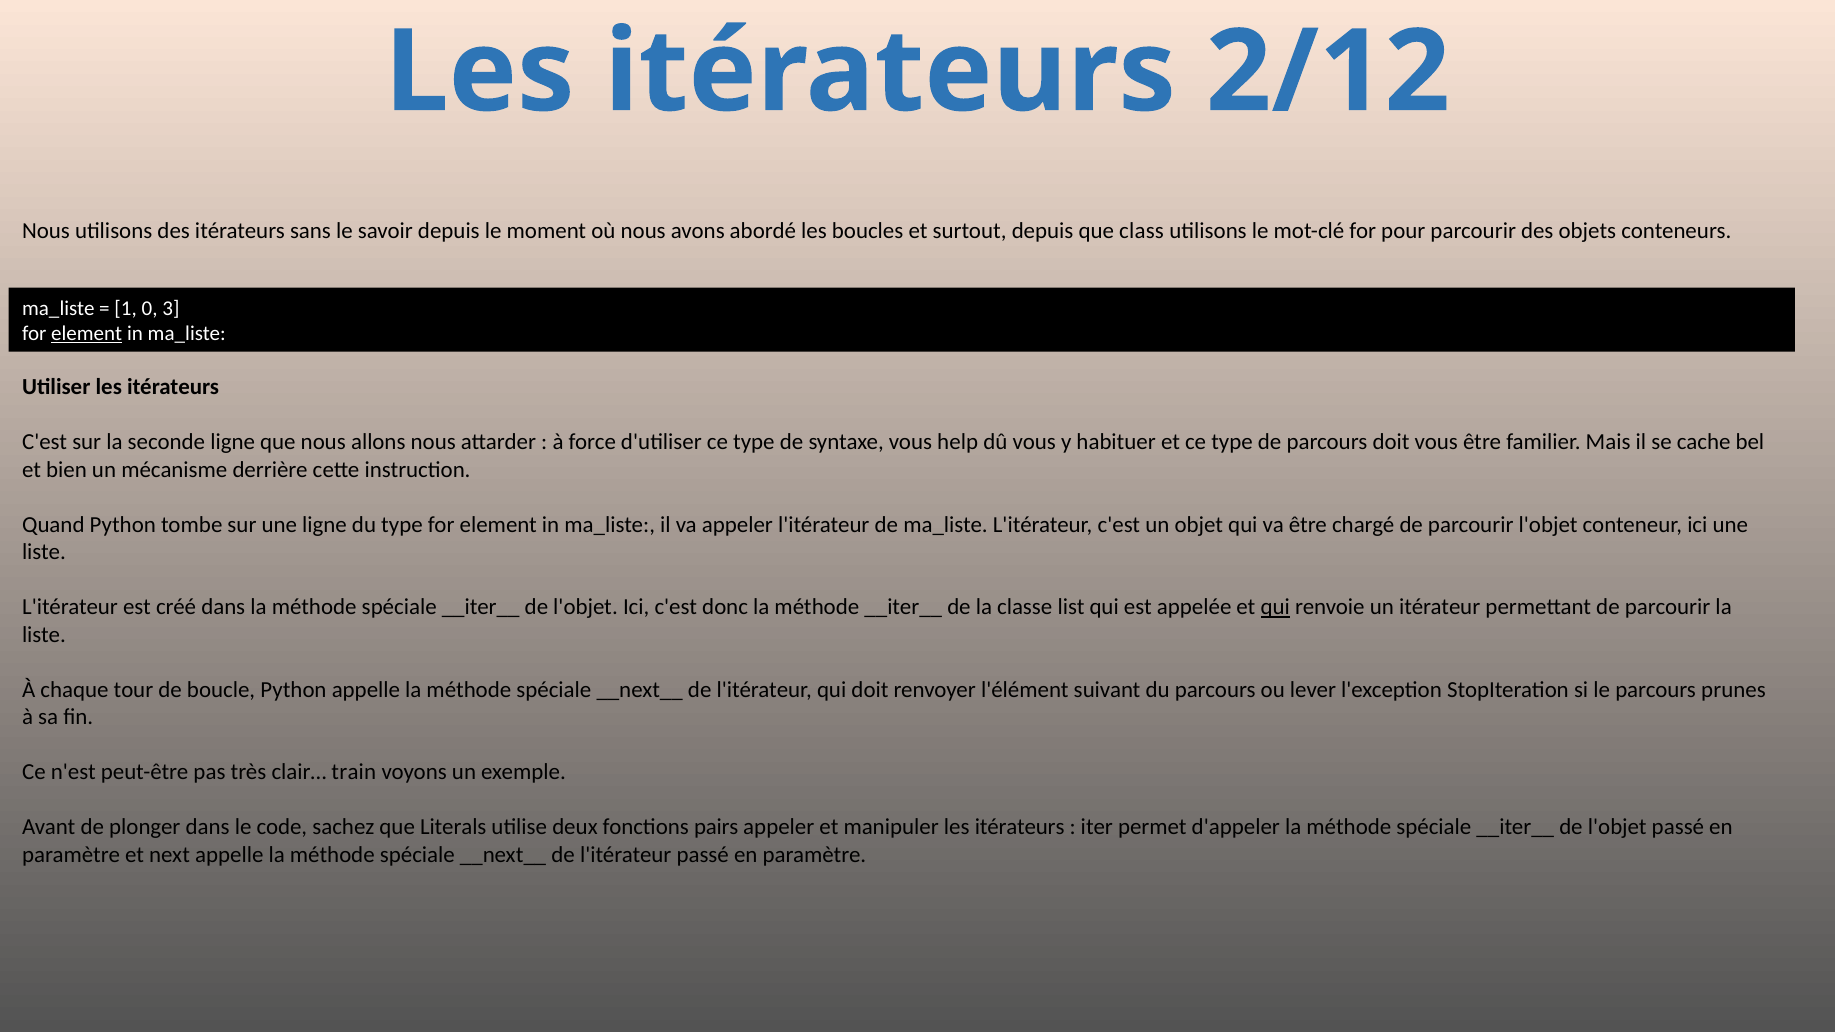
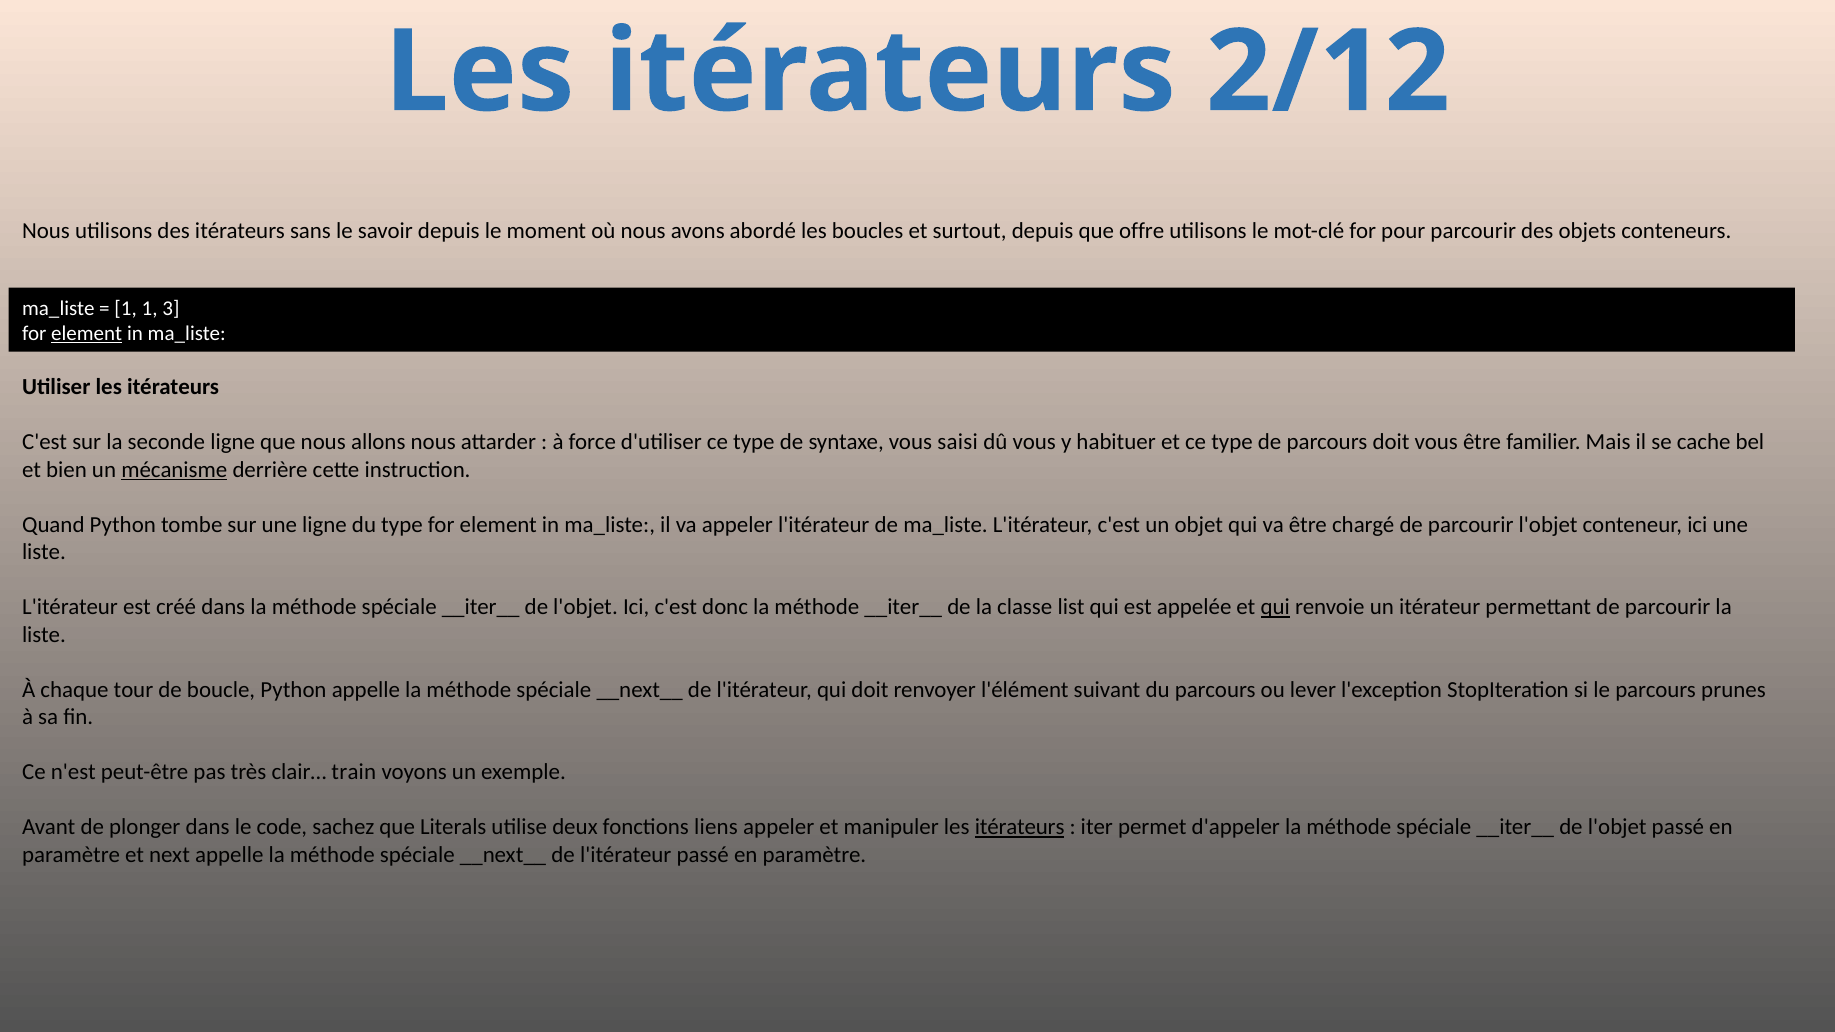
class: class -> offre
1 0: 0 -> 1
help: help -> saisi
mécanisme underline: none -> present
pairs: pairs -> liens
itérateurs at (1020, 827) underline: none -> present
